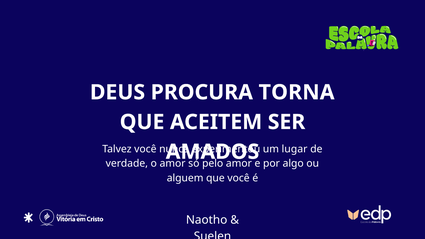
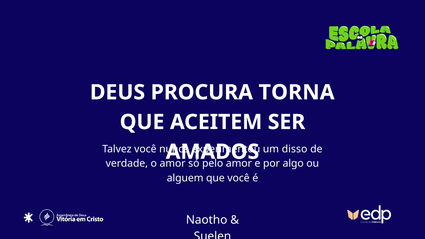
lugar: lugar -> disso
